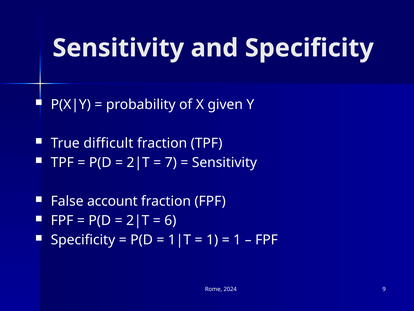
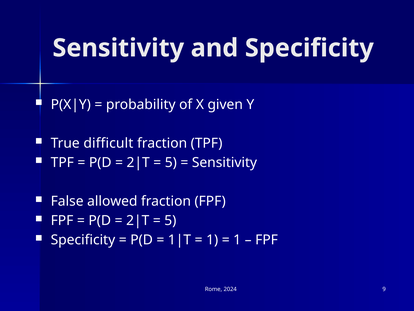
7 at (171, 162): 7 -> 5
account: account -> allowed
6 at (170, 220): 6 -> 5
